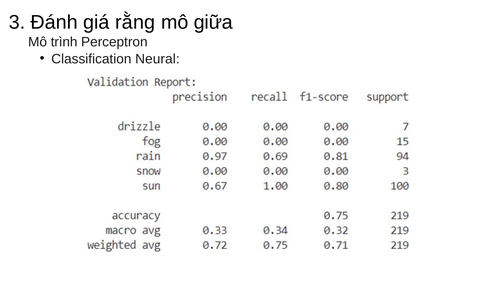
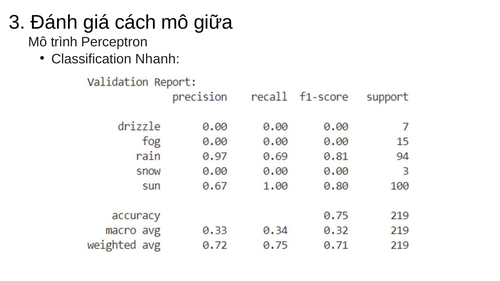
rằng: rằng -> cách
Neural: Neural -> Nhanh
